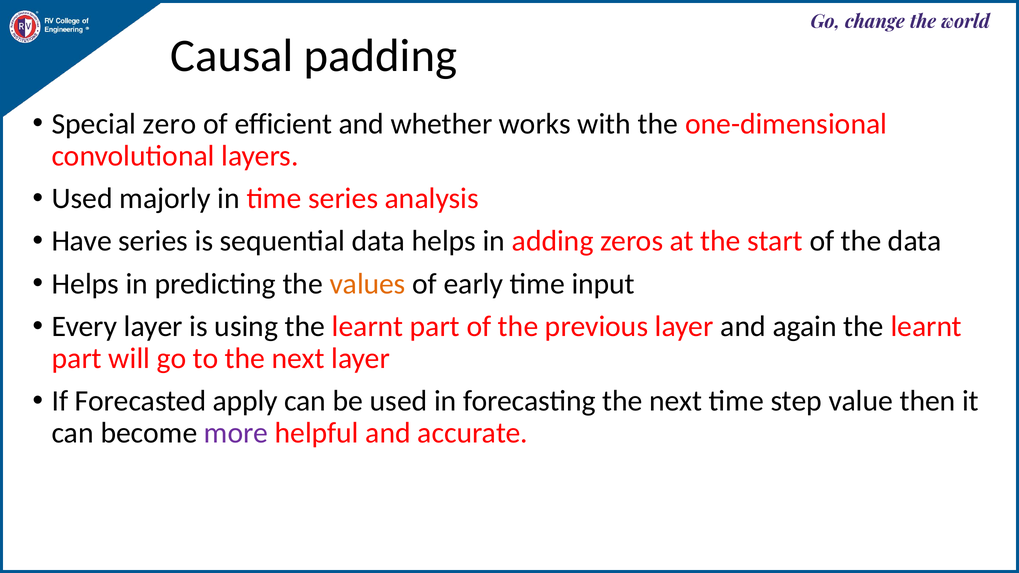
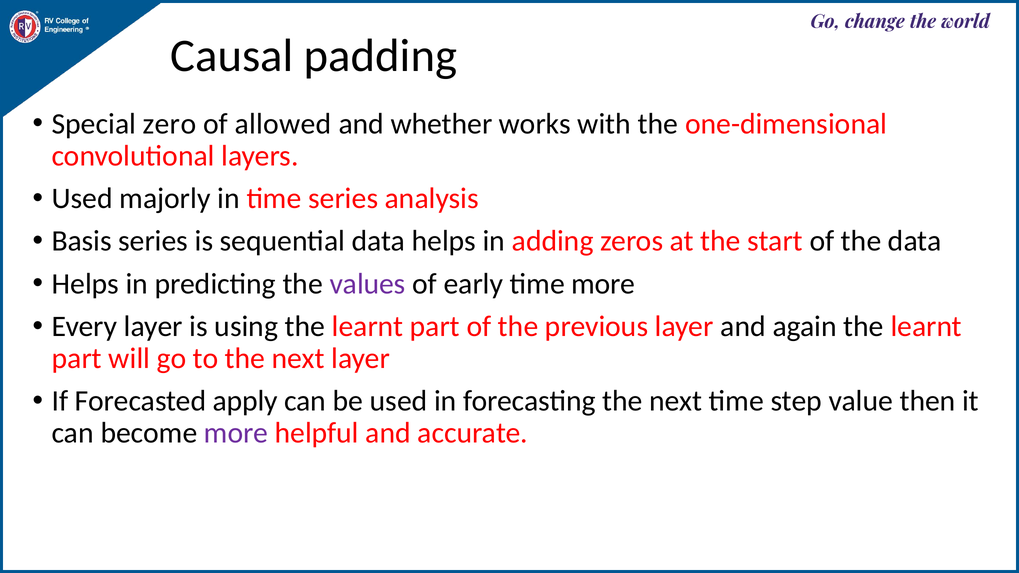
efficient: efficient -> allowed
Have: Have -> Basis
values colour: orange -> purple
time input: input -> more
